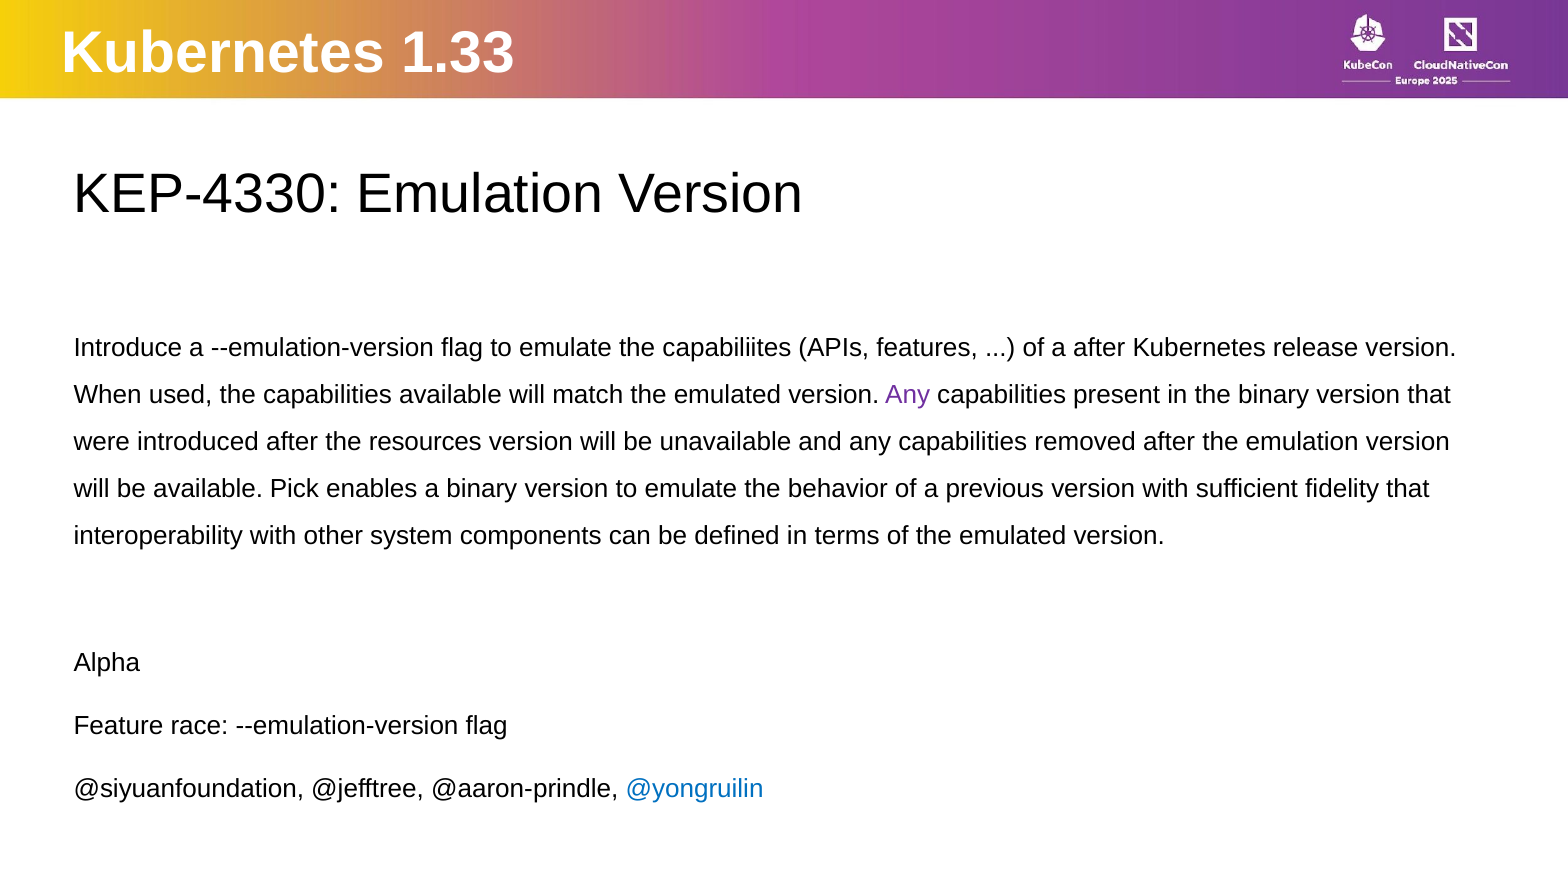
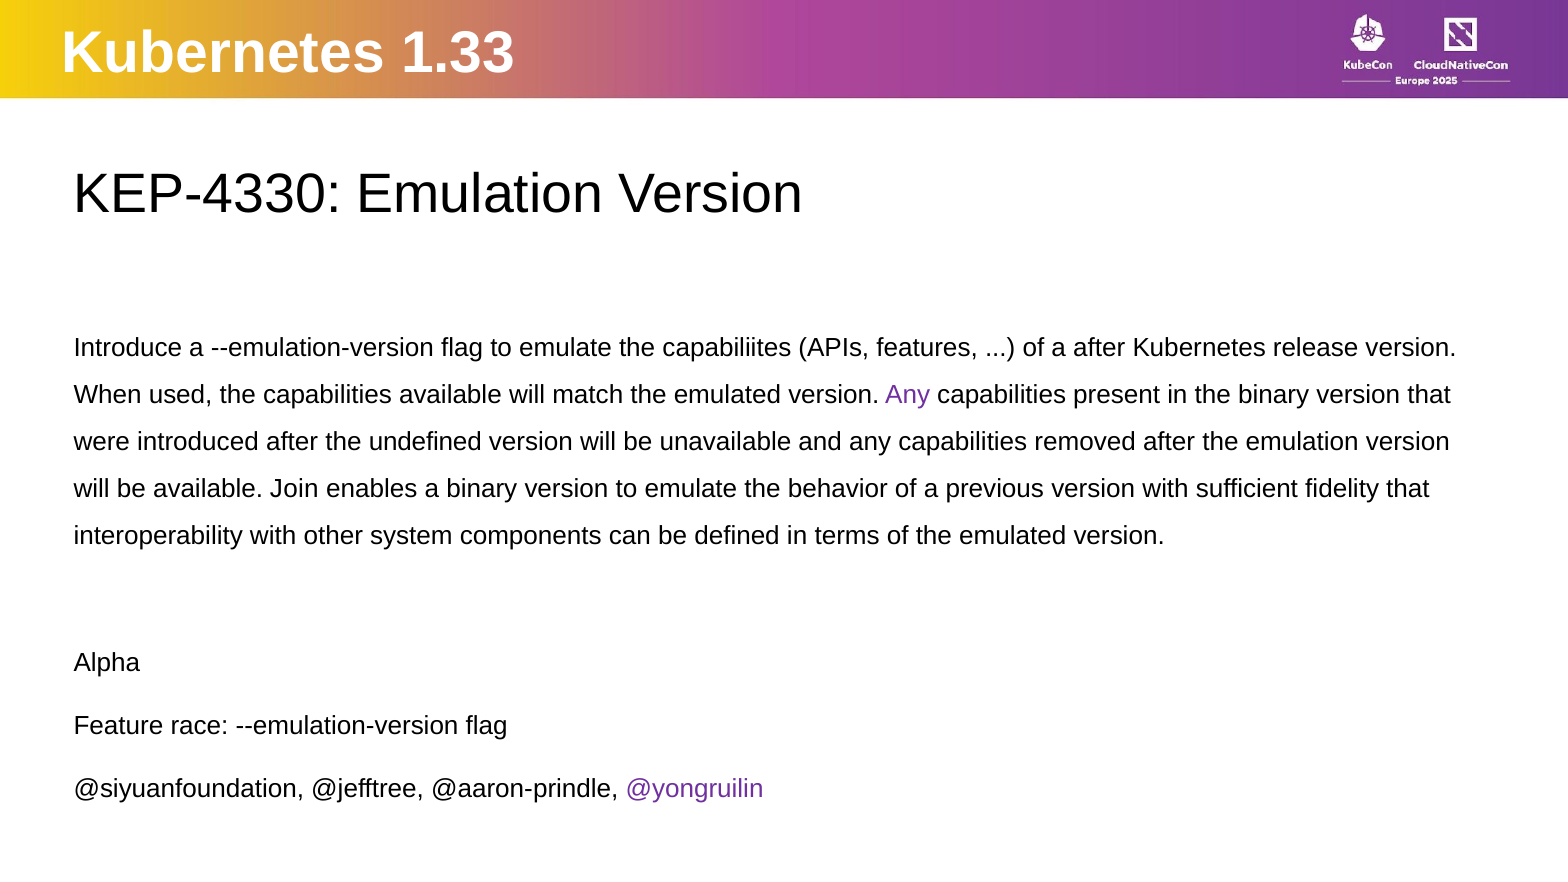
resources: resources -> undefined
Pick: Pick -> Join
@yongruilin colour: blue -> purple
